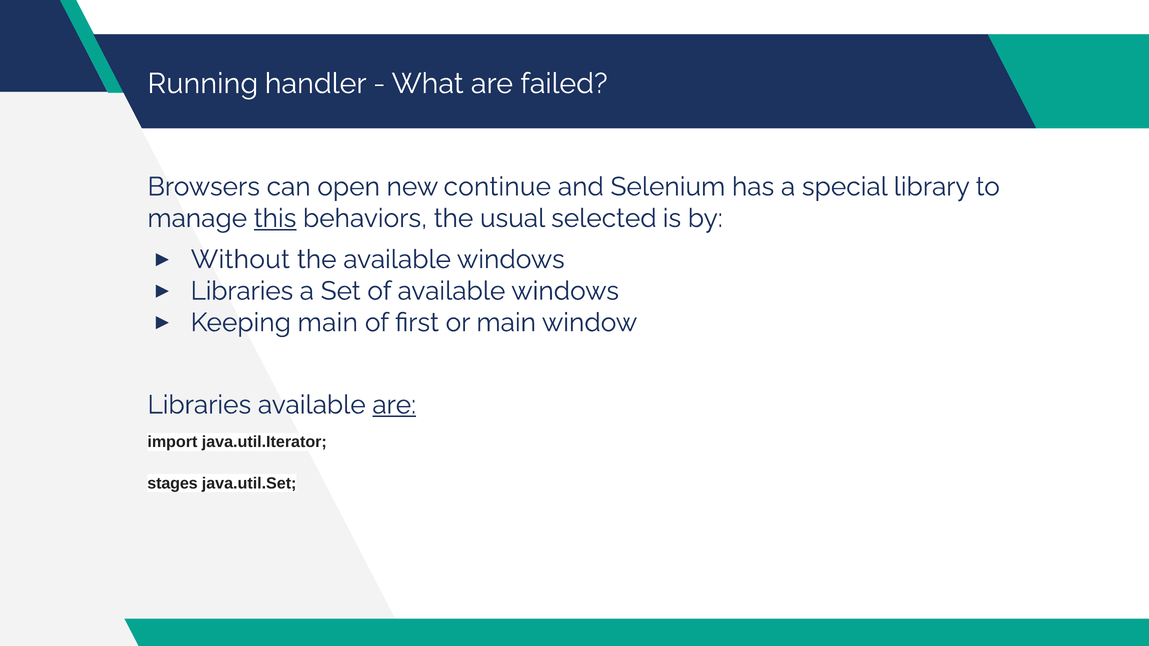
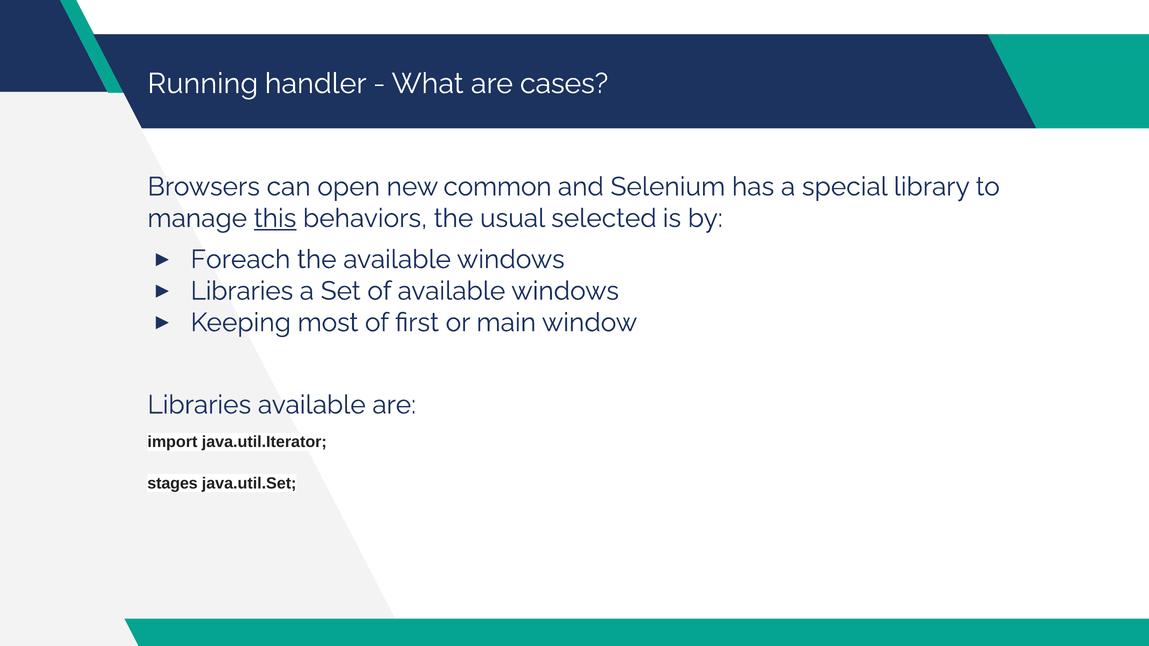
failed: failed -> cases
continue: continue -> common
Without: Without -> Foreach
Keeping main: main -> most
are at (394, 405) underline: present -> none
